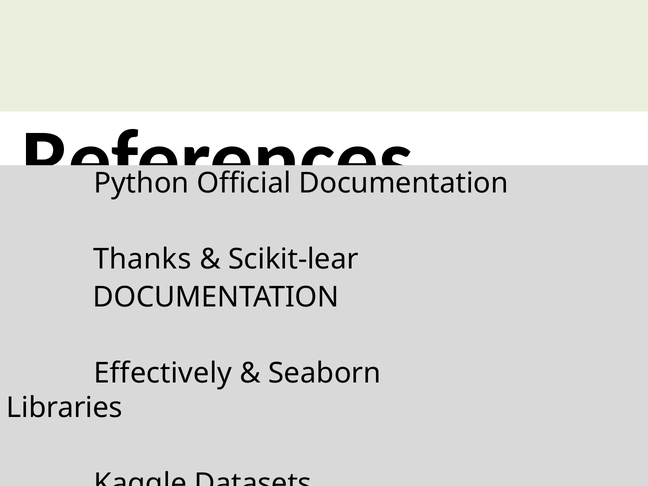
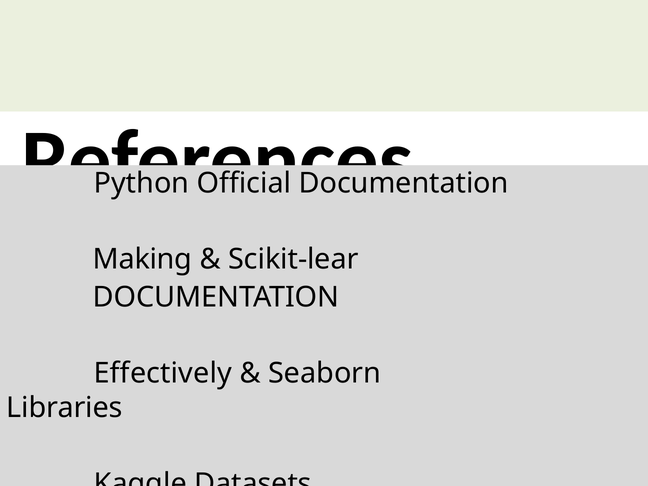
Thanks: Thanks -> Making
